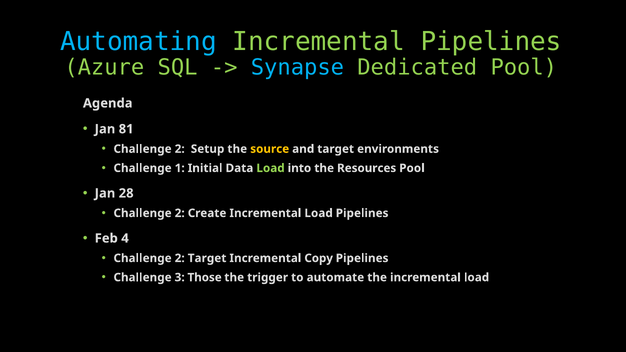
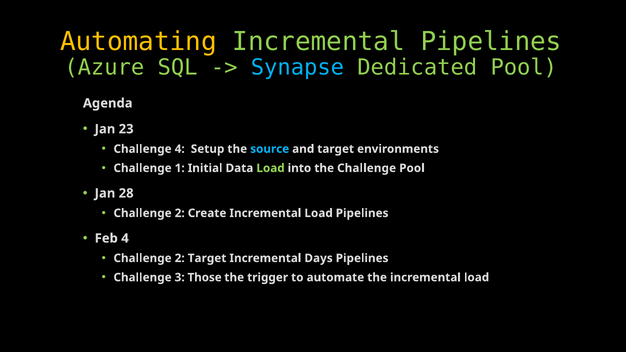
Automating colour: light blue -> yellow
81: 81 -> 23
2 at (180, 149): 2 -> 4
source colour: yellow -> light blue
the Resources: Resources -> Challenge
Copy: Copy -> Days
